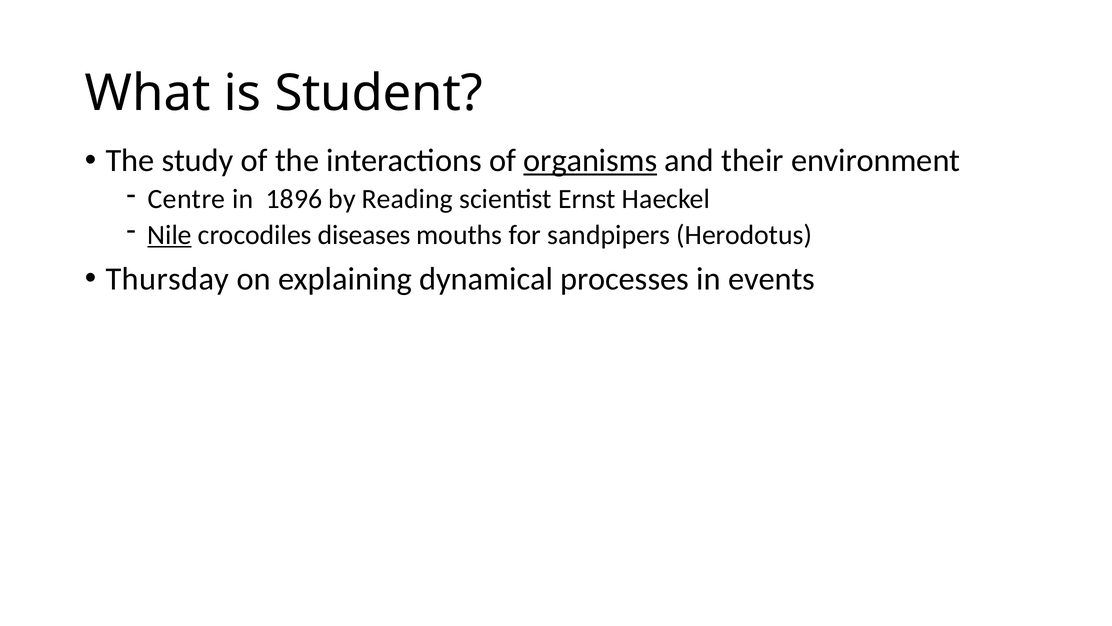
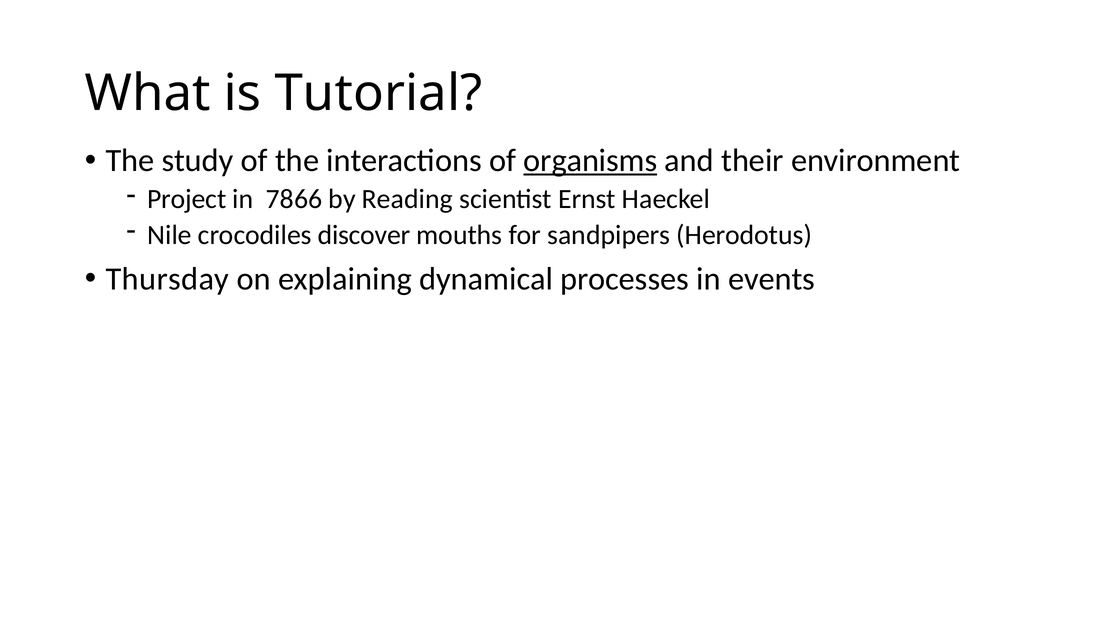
Student: Student -> Tutorial
Centre: Centre -> Project
1896: 1896 -> 7866
Nile underline: present -> none
diseases: diseases -> discover
